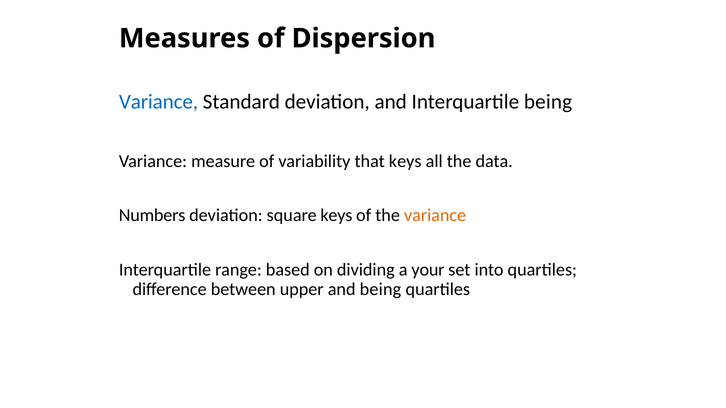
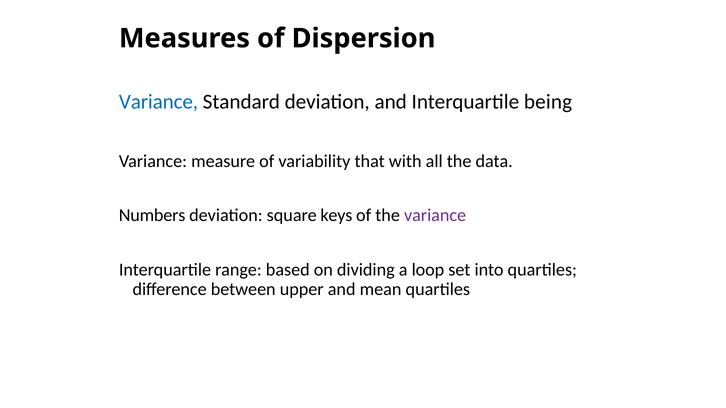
that keys: keys -> with
variance at (435, 216) colour: orange -> purple
your: your -> loop
and being: being -> mean
